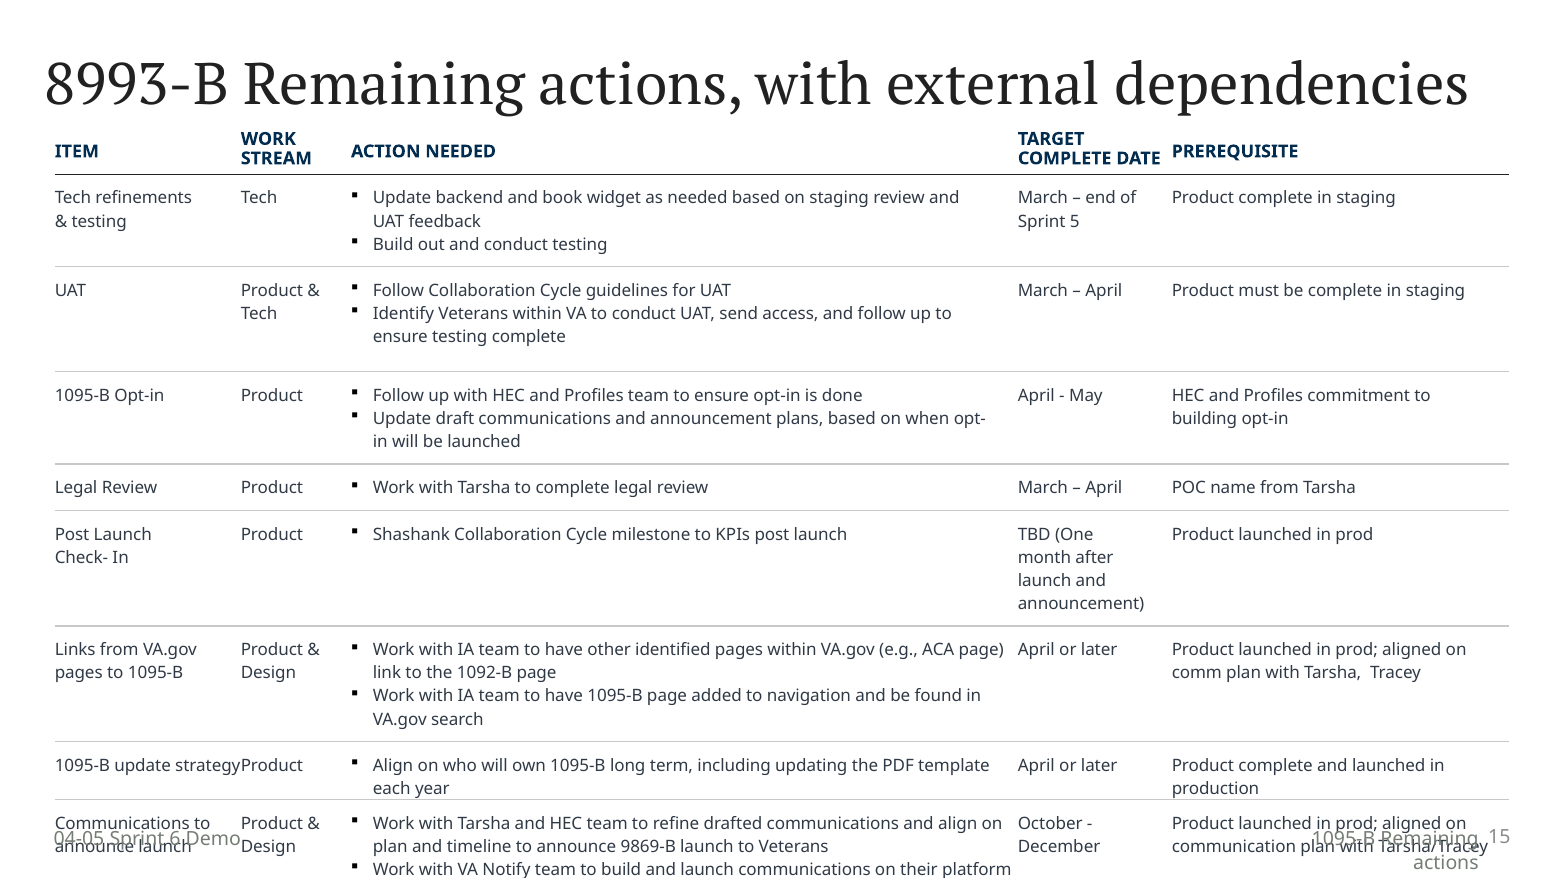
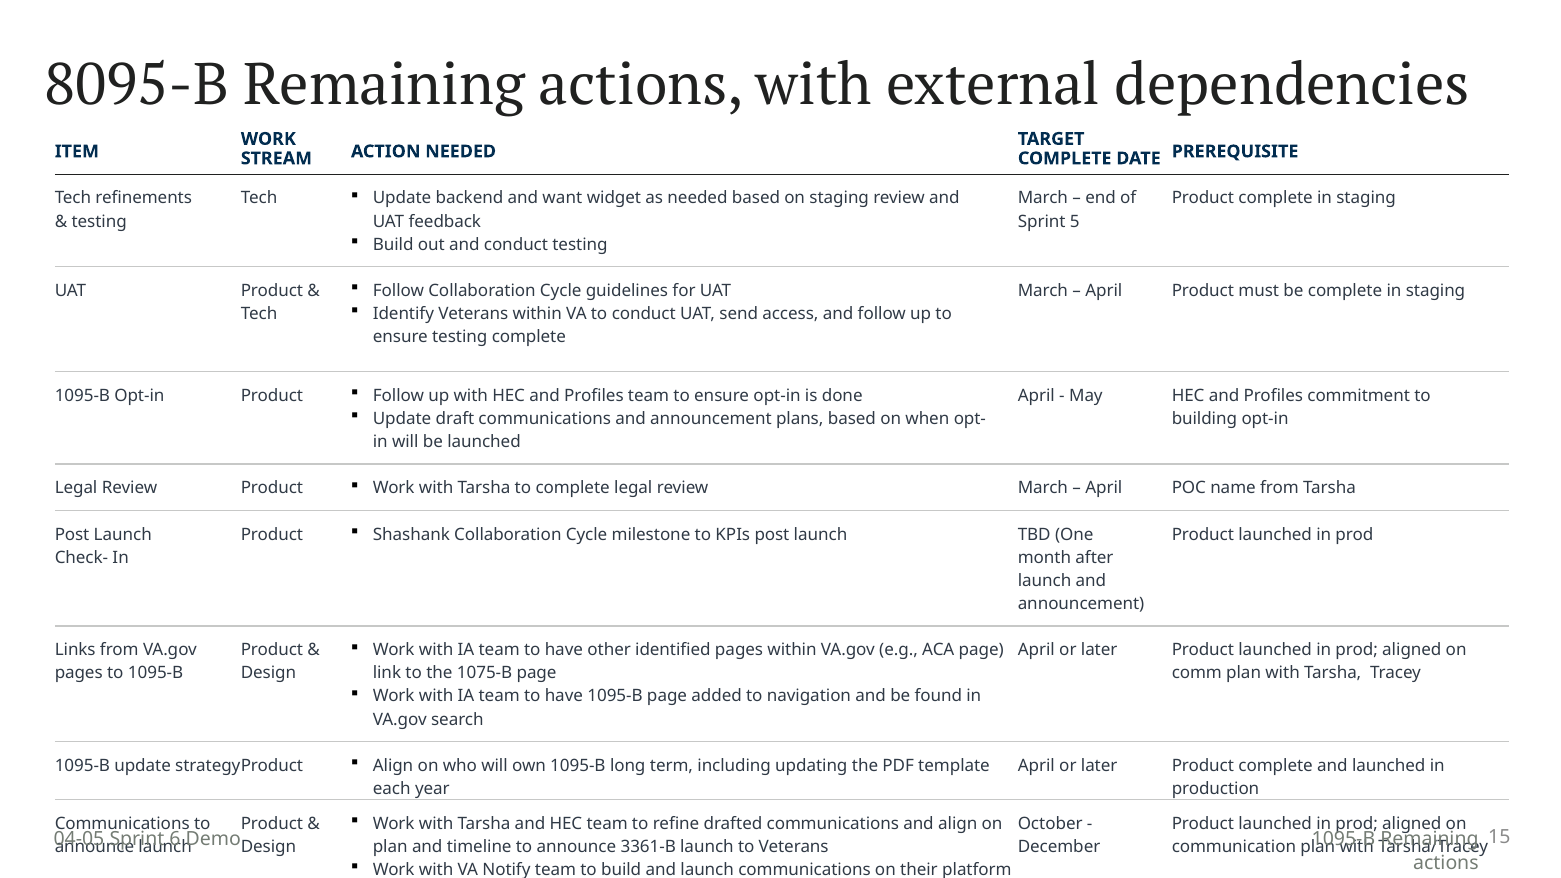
8993-B: 8993-B -> 8095-B
book: book -> want
1092-B: 1092-B -> 1075-B
9869-B: 9869-B -> 3361-B
